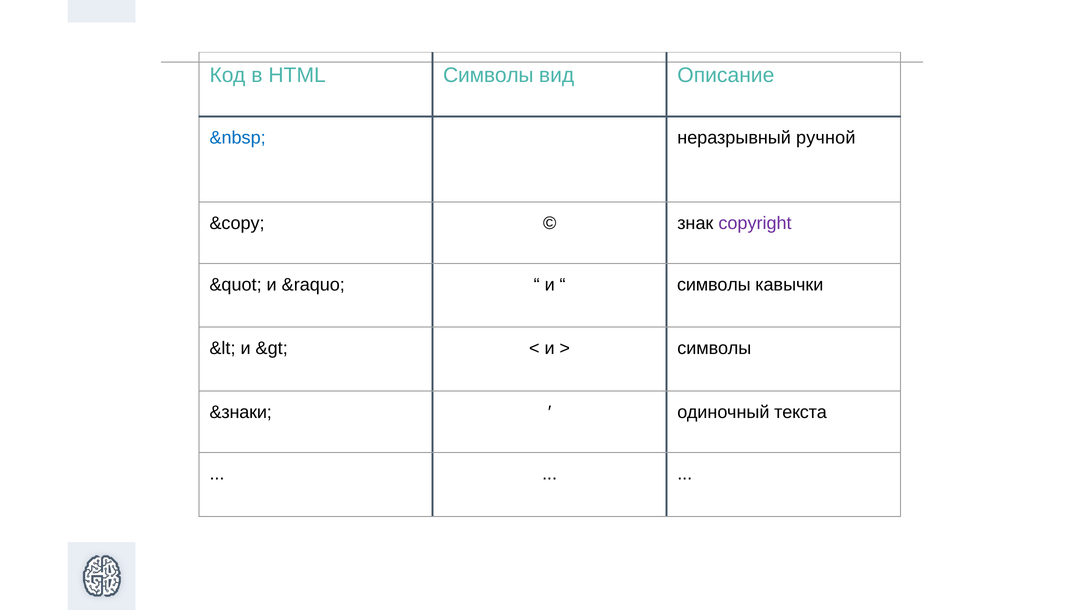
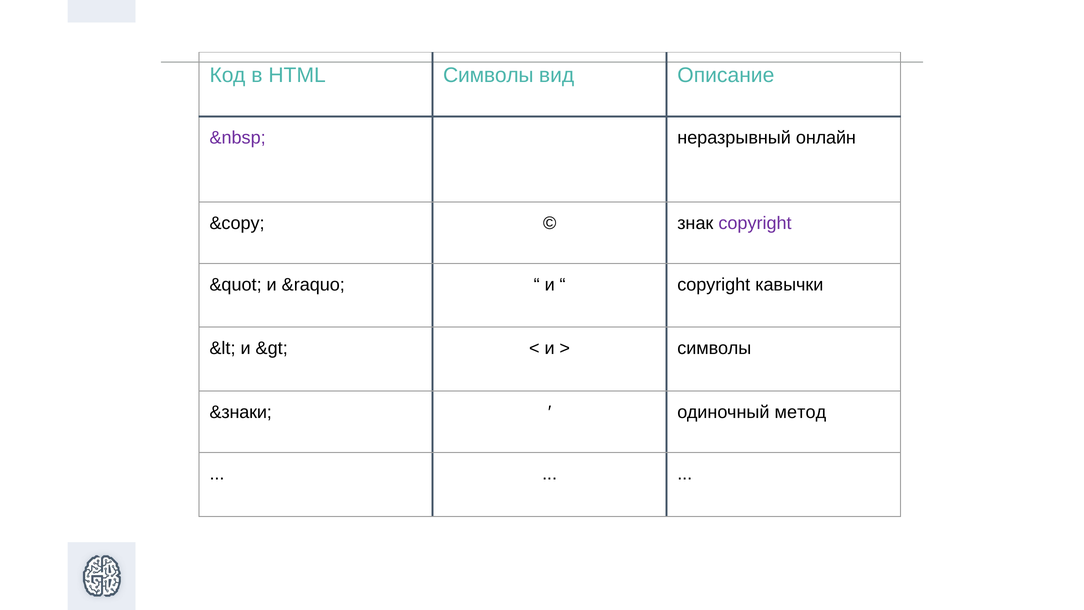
&nbsp colour: blue -> purple
ручной: ручной -> онлайн
символы at (714, 285): символы -> copyright
текста: текста -> метод
